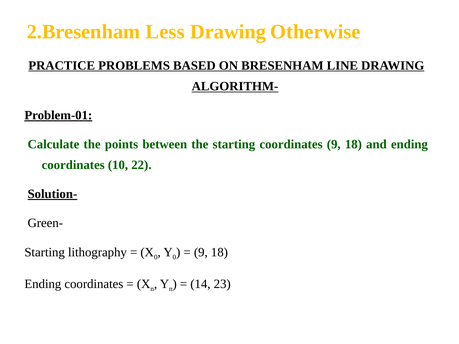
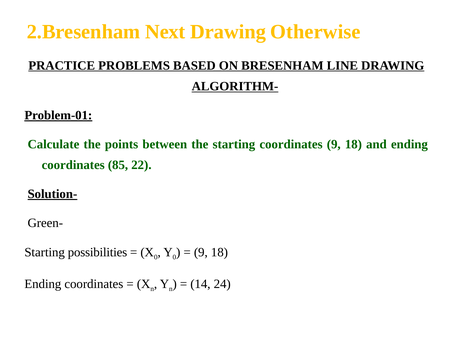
Less: Less -> Next
10: 10 -> 85
lithography: lithography -> possibilities
23: 23 -> 24
